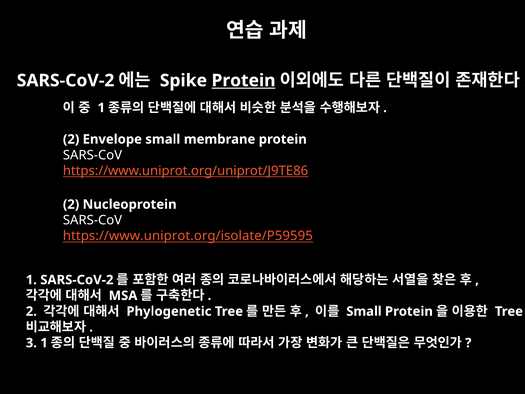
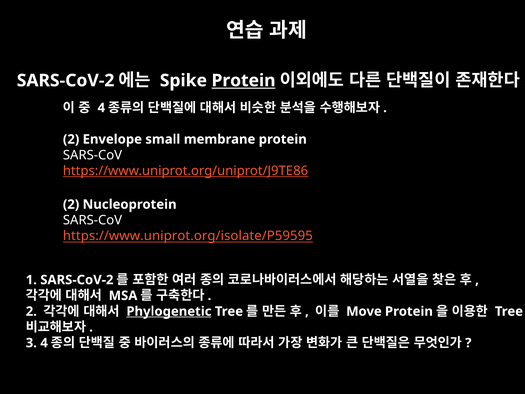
1 at (101, 108): 1 -> 4
Phylogenetic underline: none -> present
Small at (364, 311): Small -> Move
3 1: 1 -> 4
